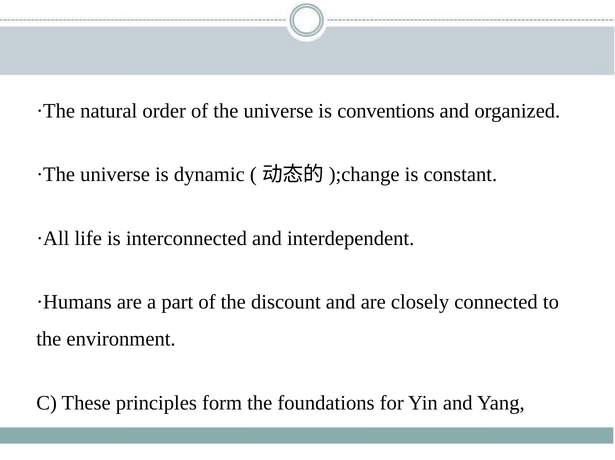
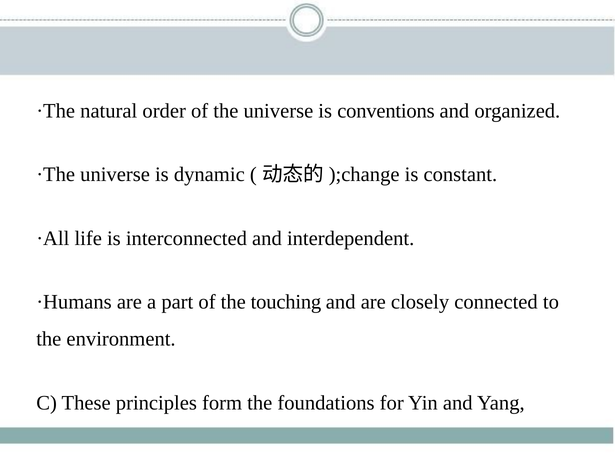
discount: discount -> touching
